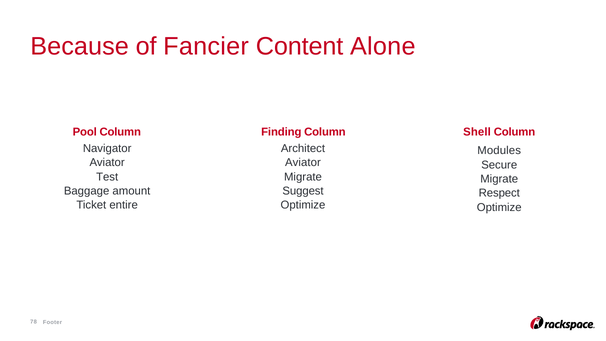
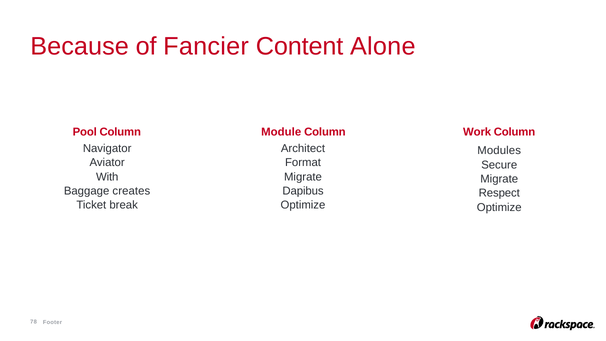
Finding: Finding -> Module
Shell: Shell -> Work
Aviator at (303, 163): Aviator -> Format
Test: Test -> With
amount: amount -> creates
Suggest: Suggest -> Dapibus
entire: entire -> break
